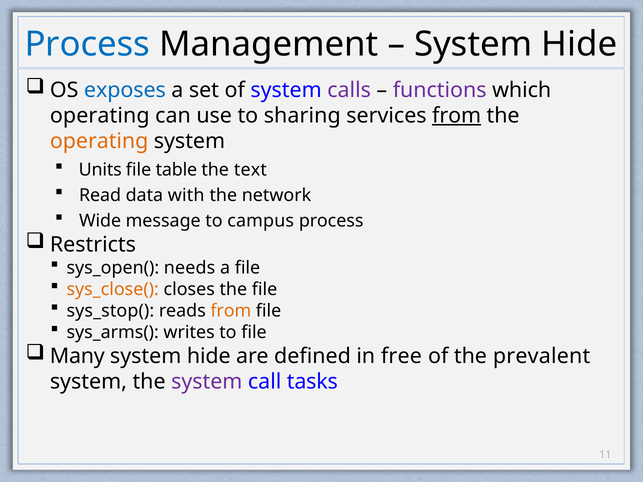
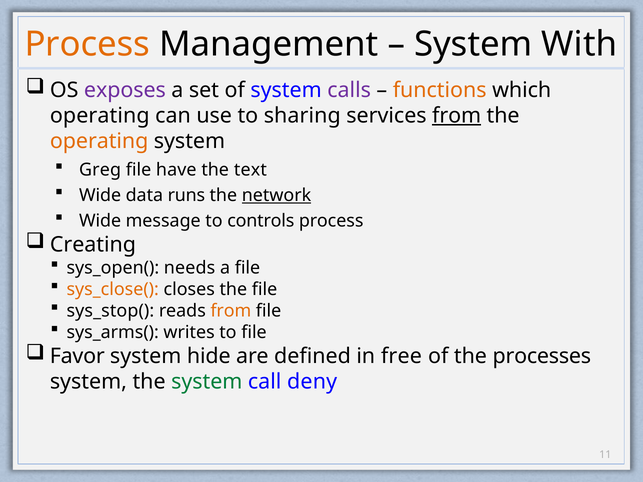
Process at (87, 45) colour: blue -> orange
Hide at (579, 45): Hide -> With
exposes colour: blue -> purple
functions colour: purple -> orange
Units: Units -> Greg
table: table -> have
Read at (100, 195): Read -> Wide
with: with -> runs
network underline: none -> present
campus: campus -> controls
Restricts: Restricts -> Creating
Many: Many -> Favor
prevalent: prevalent -> processes
system at (207, 382) colour: purple -> green
tasks: tasks -> deny
